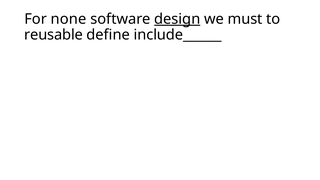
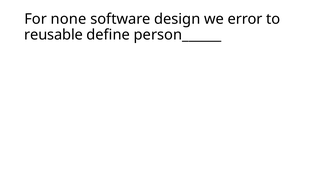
design underline: present -> none
must: must -> error
include______: include______ -> person______
